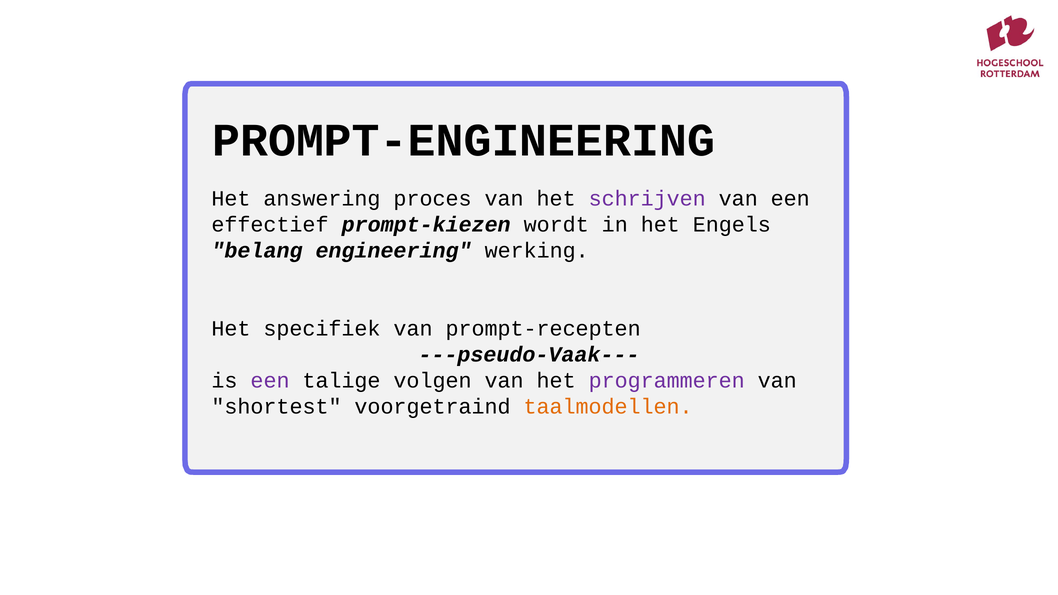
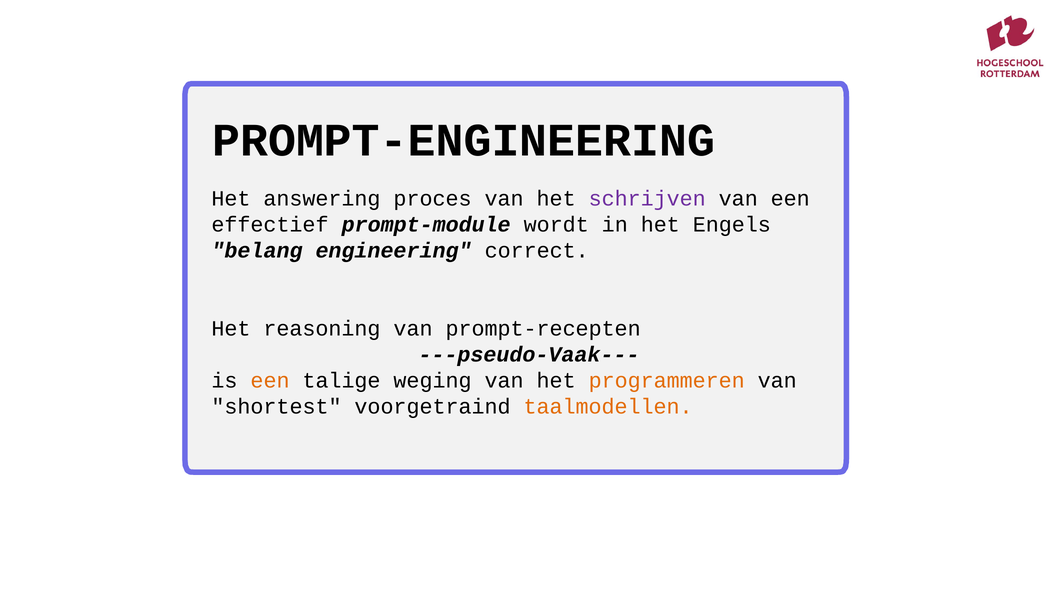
prompt-kiezen: prompt-kiezen -> prompt-module
werking: werking -> correct
specifiek: specifiek -> reasoning
een at (270, 381) colour: purple -> orange
volgen: volgen -> weging
programmeren colour: purple -> orange
